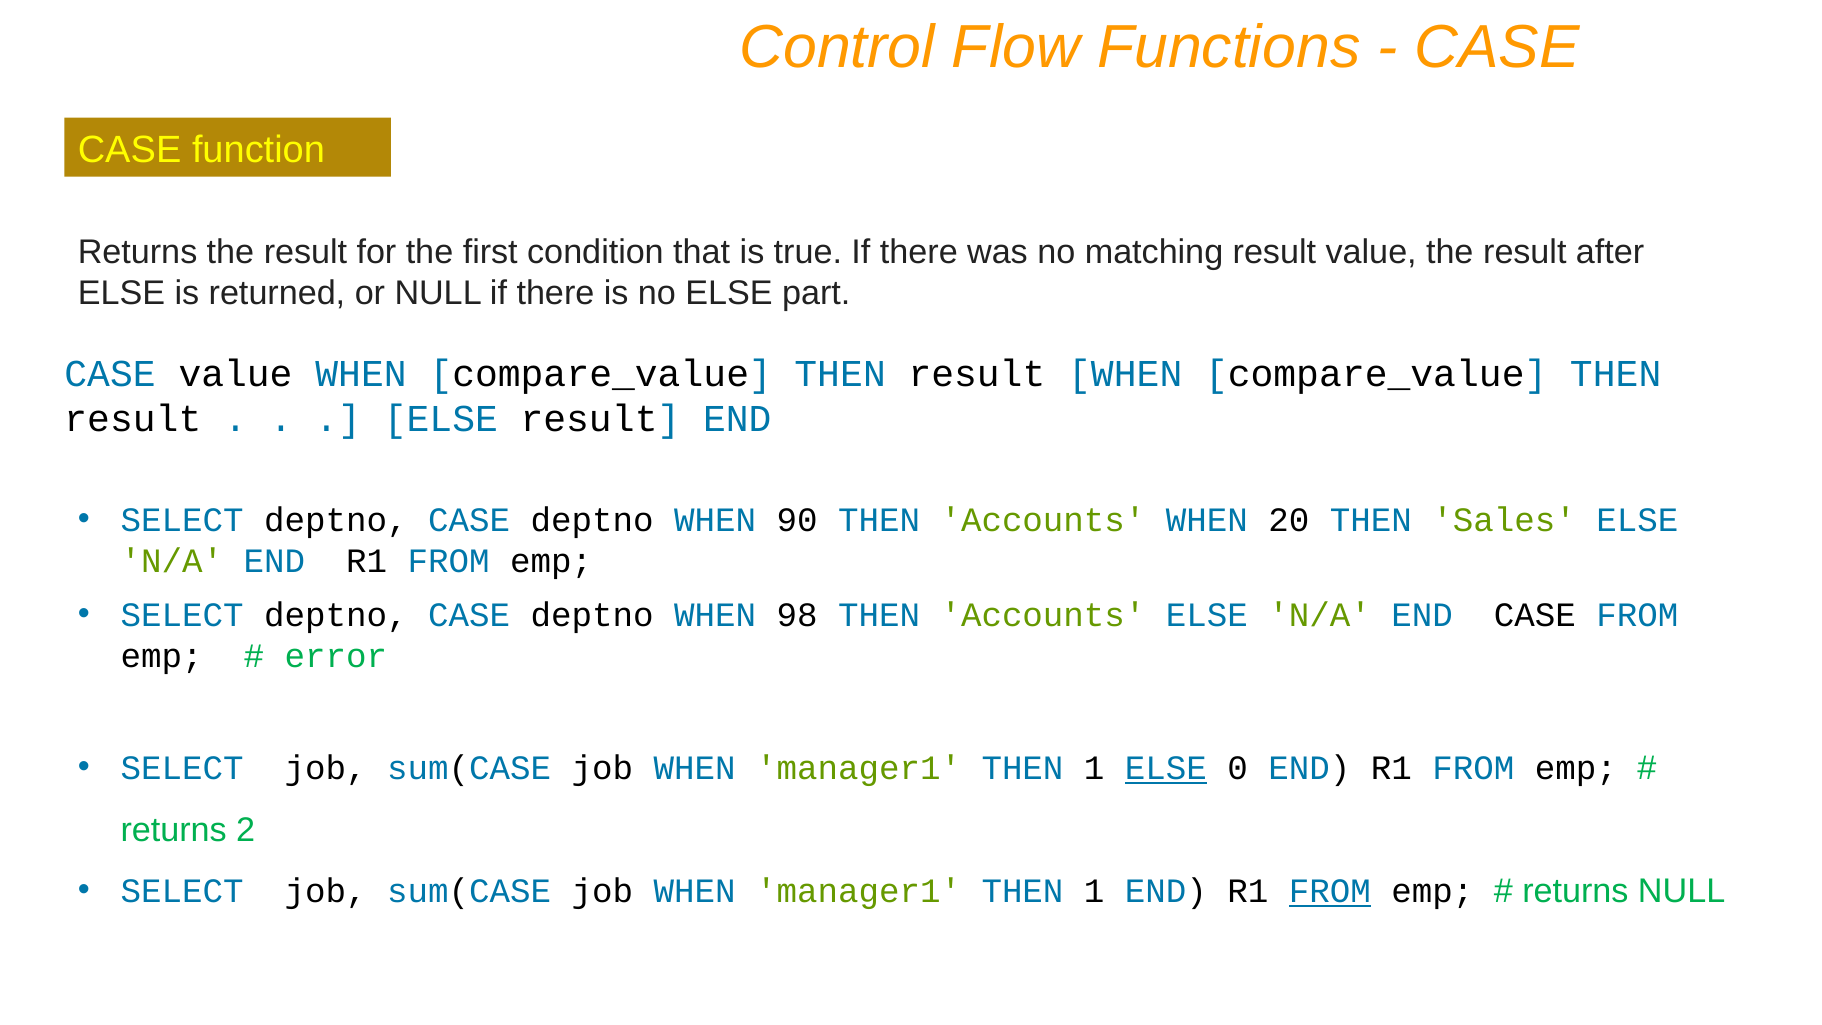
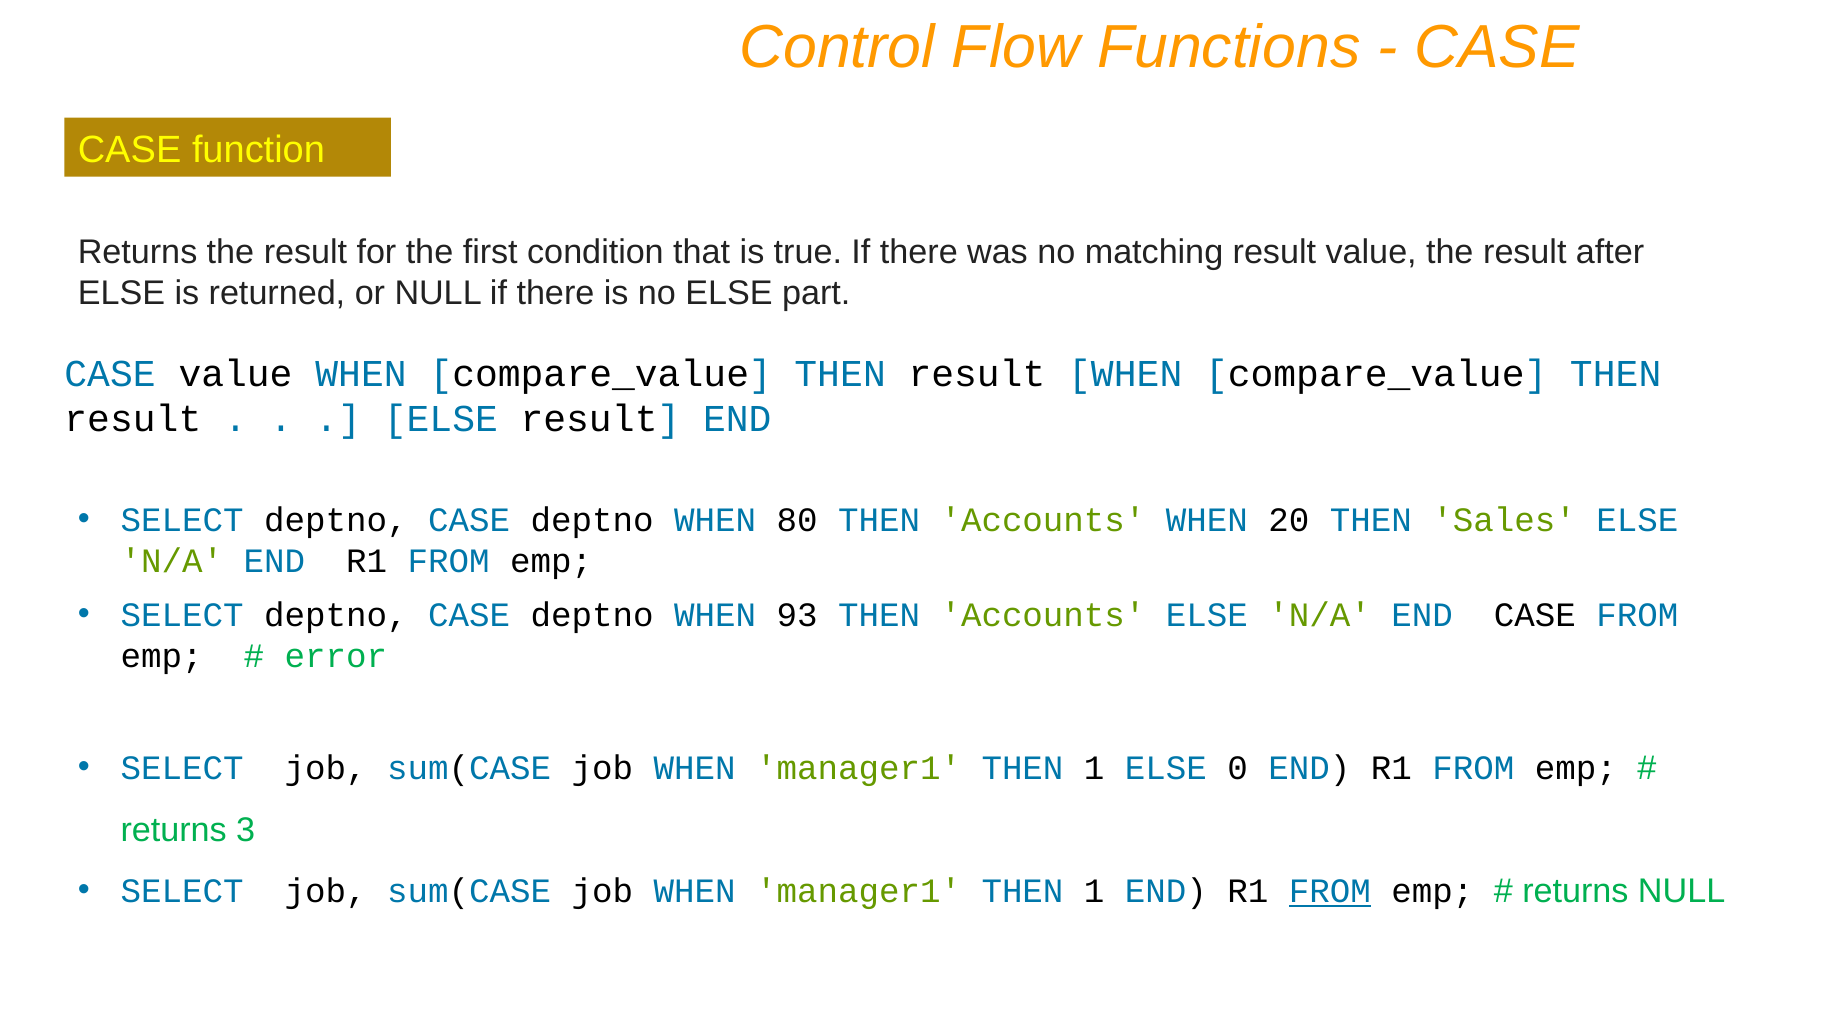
90: 90 -> 80
98: 98 -> 93
ELSE at (1166, 768) underline: present -> none
2: 2 -> 3
